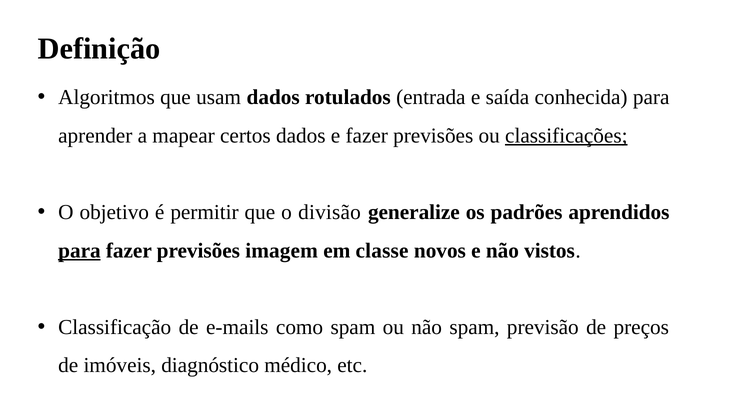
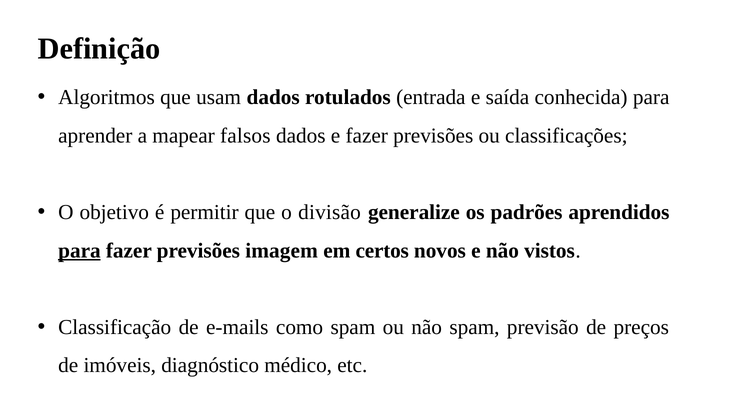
certos: certos -> falsos
classificações underline: present -> none
classe: classe -> certos
